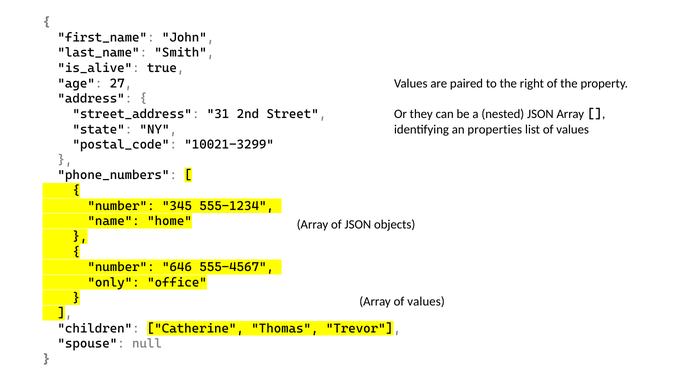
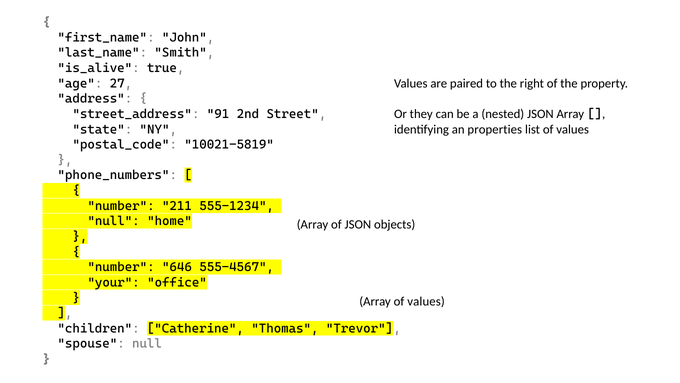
31: 31 -> 91
10021-3299: 10021-3299 -> 10021-5819
345: 345 -> 211
name at (114, 221): name -> null
only: only -> your
